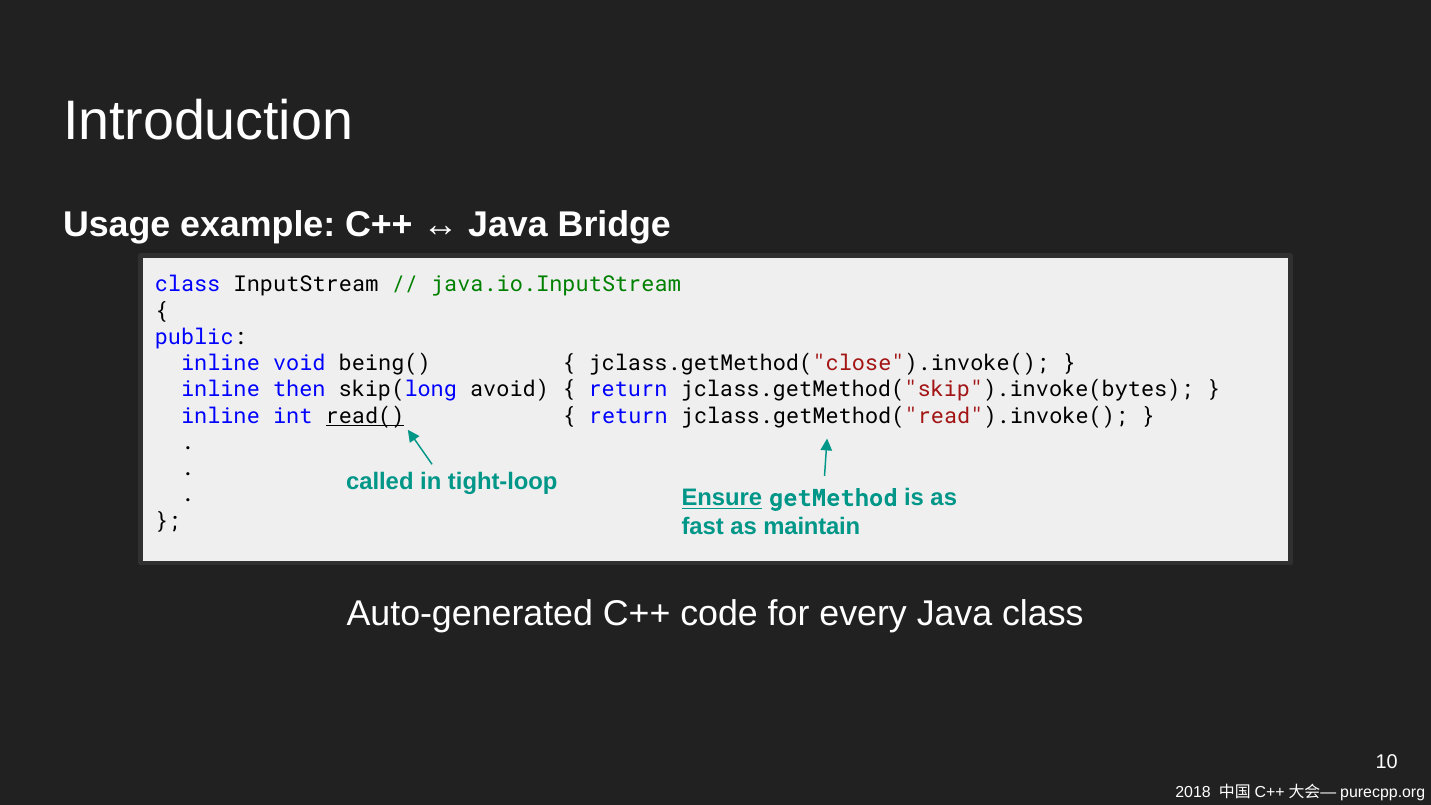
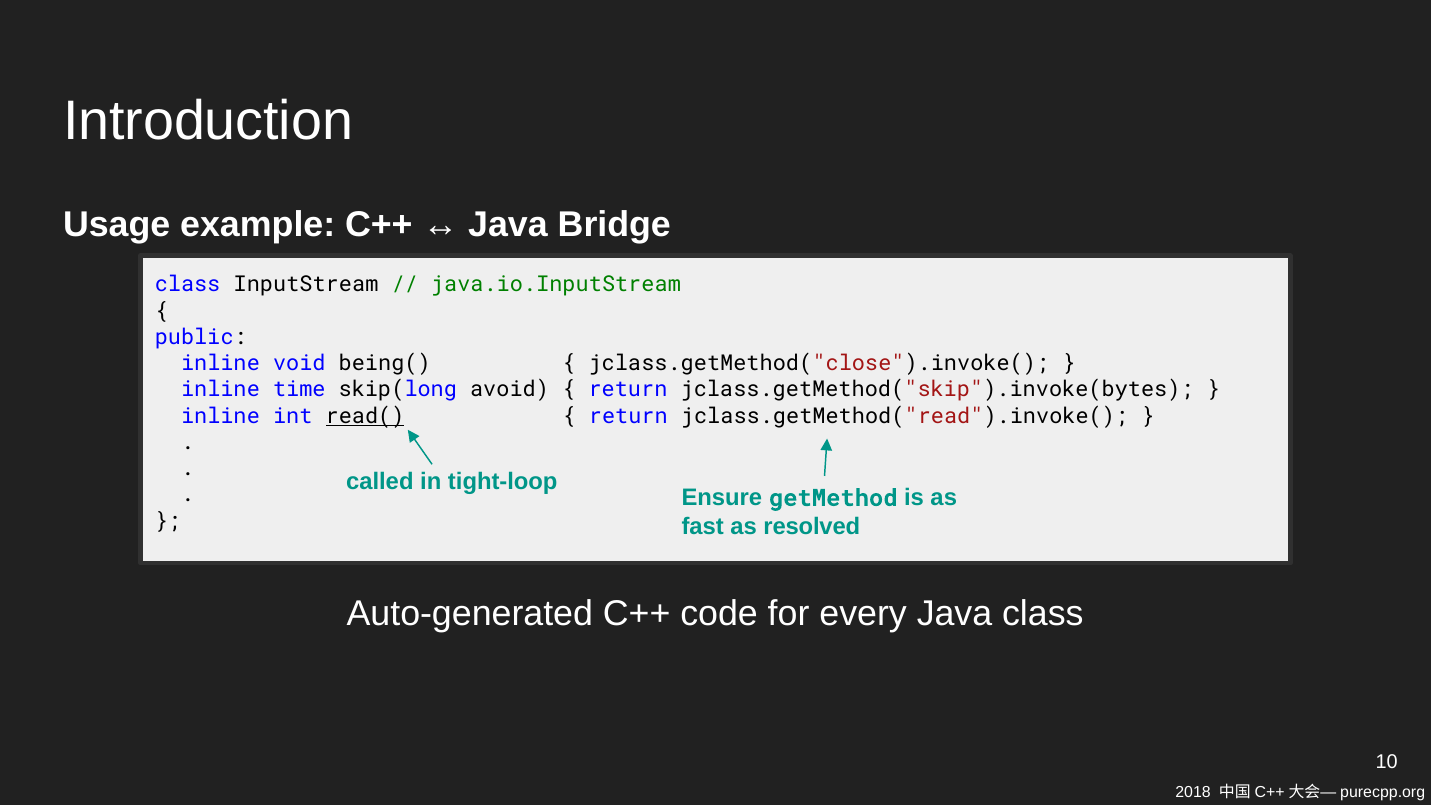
then: then -> time
Ensure underline: present -> none
maintain: maintain -> resolved
